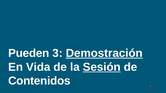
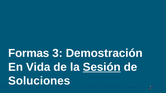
Pueden: Pueden -> Formas
Demostración underline: present -> none
Contenidos: Contenidos -> Soluciones
